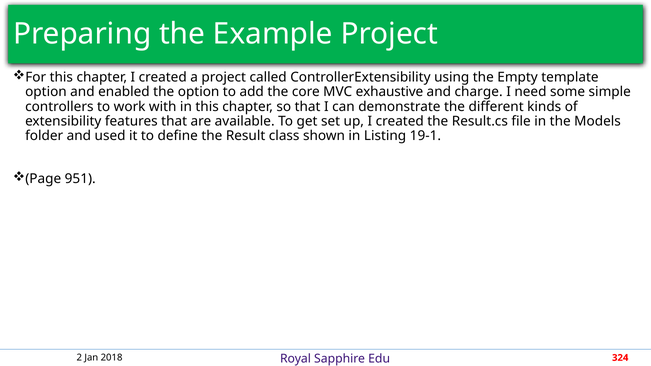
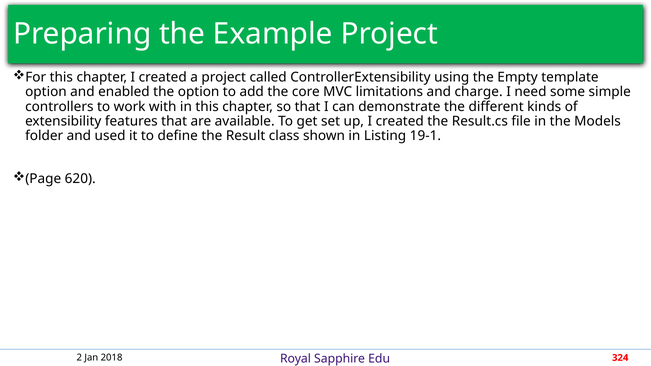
exhaustive: exhaustive -> limitations
951: 951 -> 620
